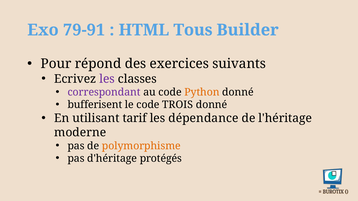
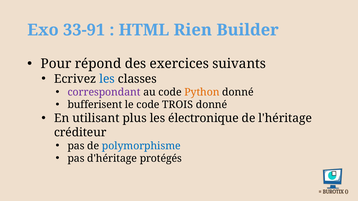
79-91: 79-91 -> 33-91
Tous: Tous -> Rien
les at (107, 79) colour: purple -> blue
tarif: tarif -> plus
dépendance: dépendance -> électronique
moderne: moderne -> créditeur
polymorphisme colour: orange -> blue
